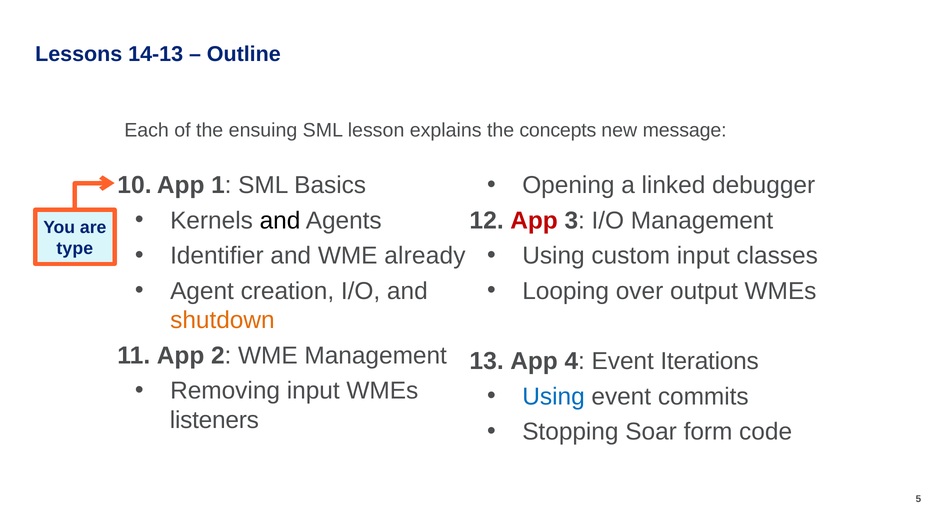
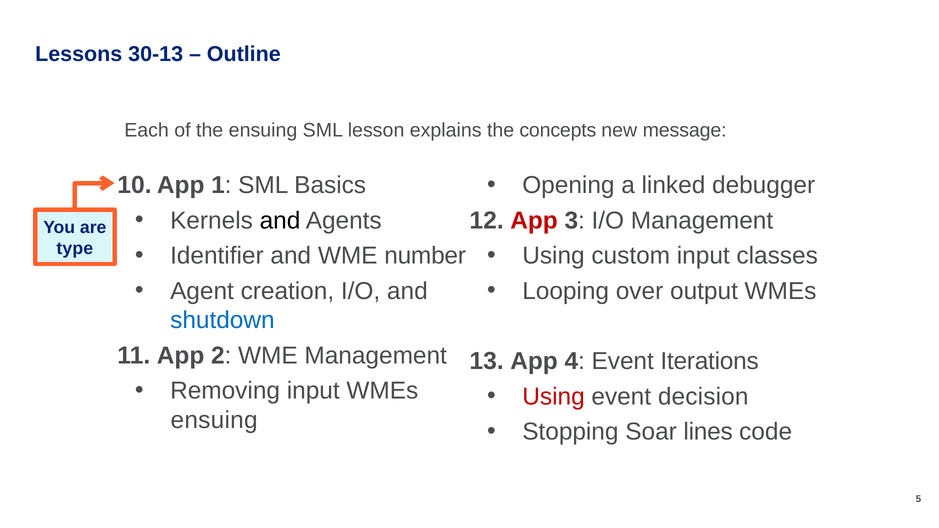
14-13: 14-13 -> 30-13
already: already -> number
shutdown colour: orange -> blue
Using at (554, 397) colour: blue -> red
commits: commits -> decision
listeners at (214, 420): listeners -> ensuing
form: form -> lines
